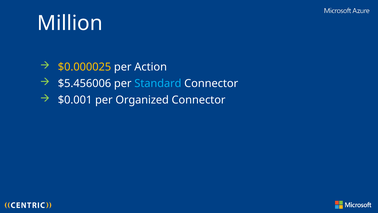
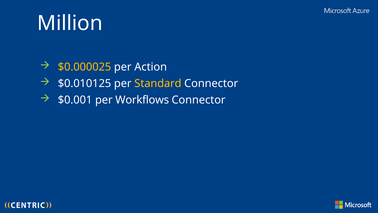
$5.456006: $5.456006 -> $0.010125
Standard colour: light blue -> yellow
Organized: Organized -> Workflows
